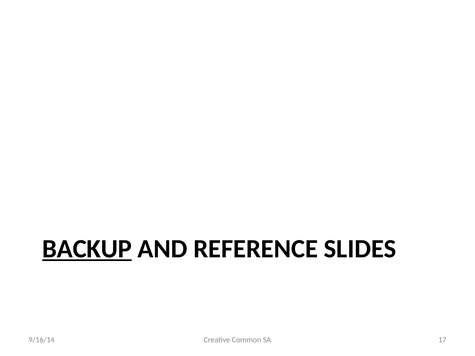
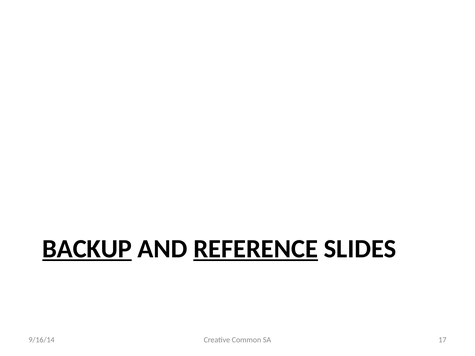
REFERENCE underline: none -> present
